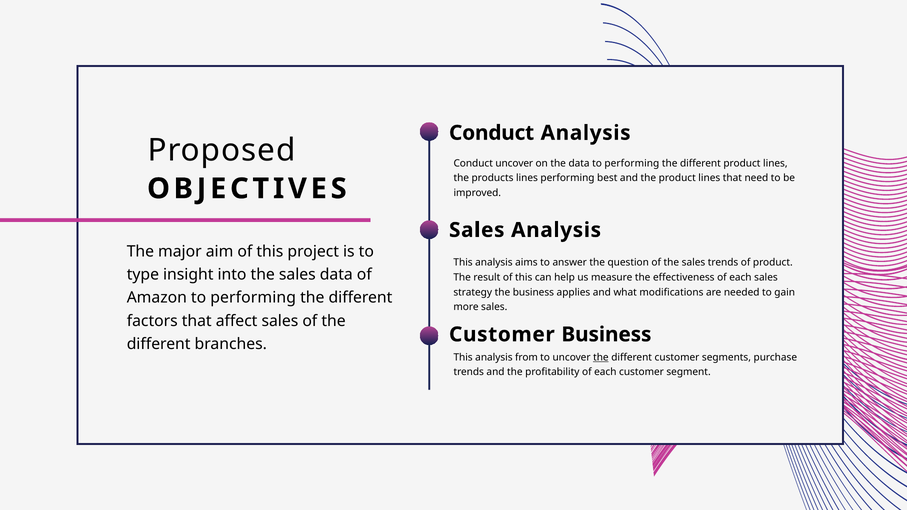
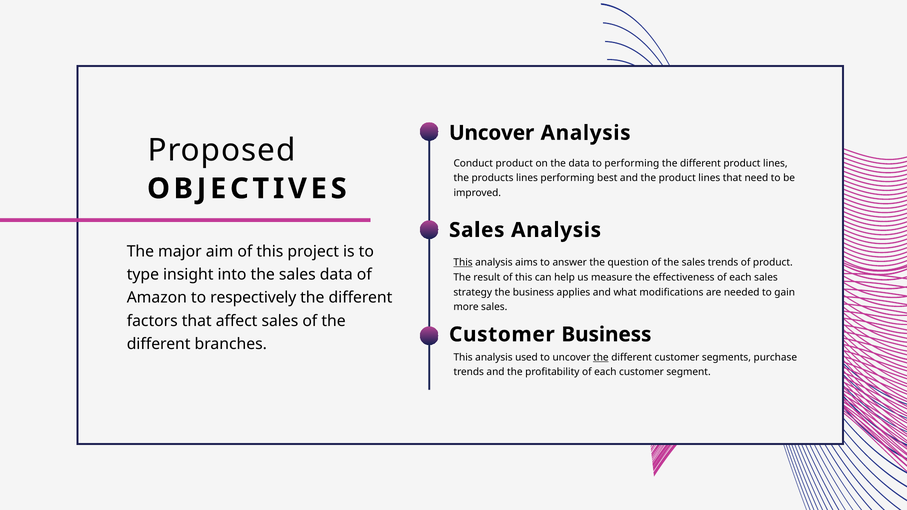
Conduct at (492, 133): Conduct -> Uncover
Conduct uncover: uncover -> product
This at (463, 263) underline: none -> present
Amazon to performing: performing -> respectively
from: from -> used
